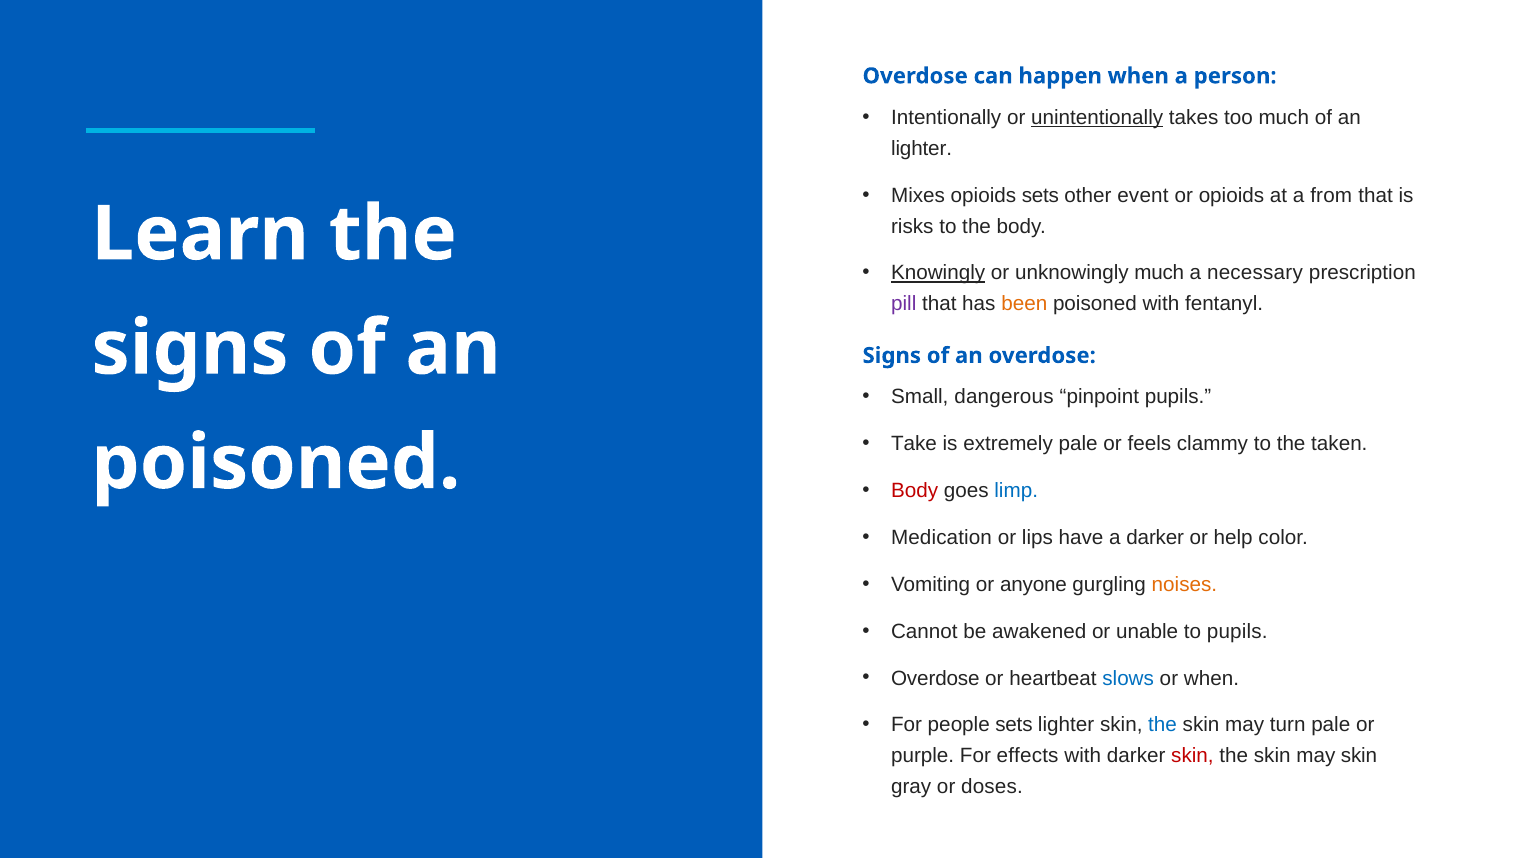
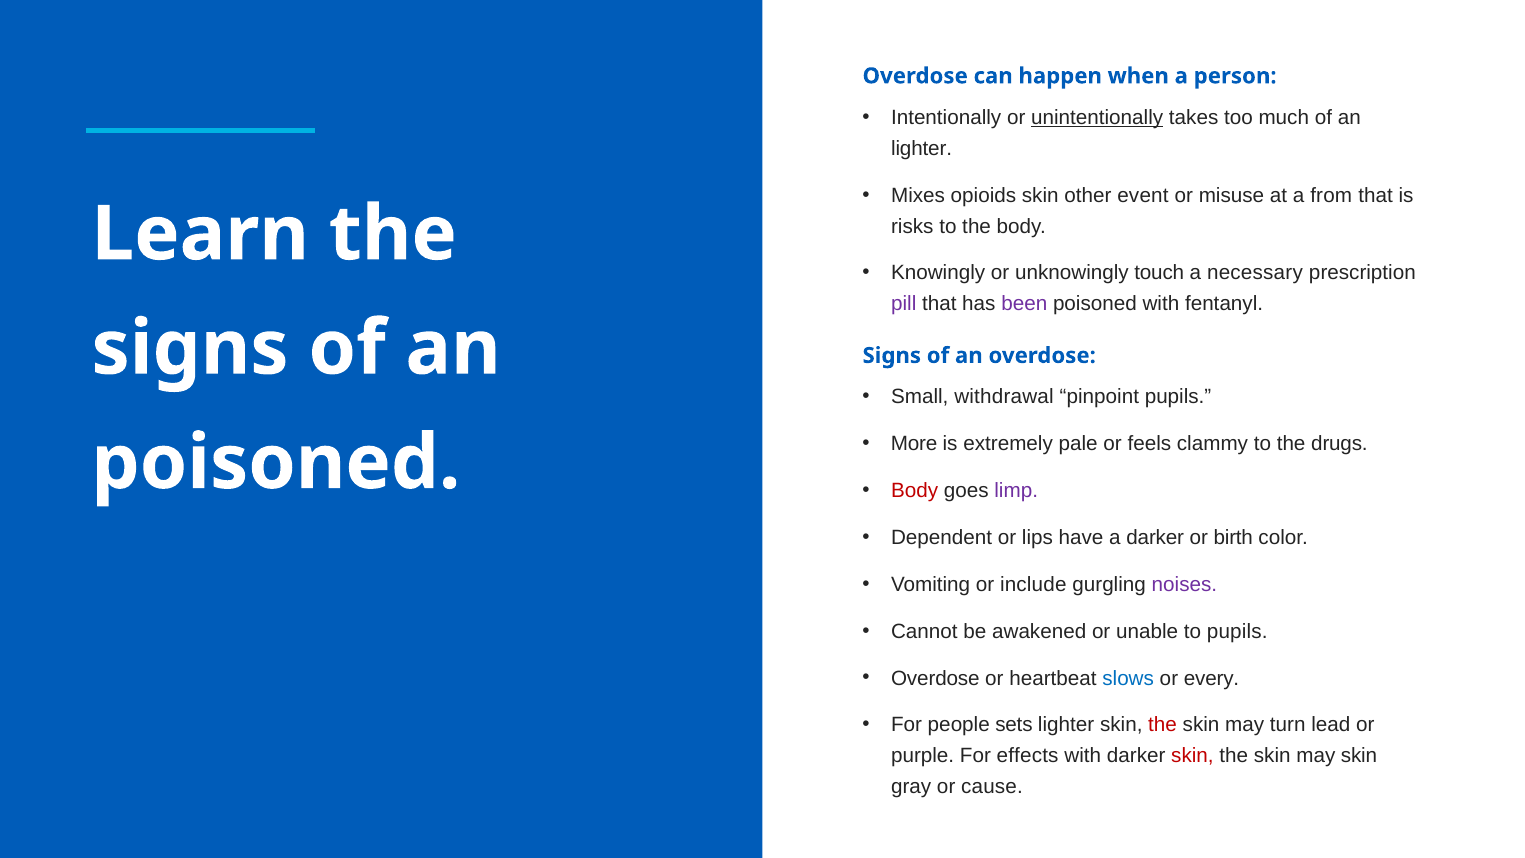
opioids sets: sets -> skin
or opioids: opioids -> misuse
Knowingly underline: present -> none
unknowingly much: much -> touch
been colour: orange -> purple
dangerous: dangerous -> withdrawal
Take: Take -> More
taken: taken -> drugs
limp colour: blue -> purple
Medication: Medication -> Dependent
help: help -> birth
anyone: anyone -> include
noises colour: orange -> purple
or when: when -> every
the at (1163, 725) colour: blue -> red
turn pale: pale -> lead
doses: doses -> cause
